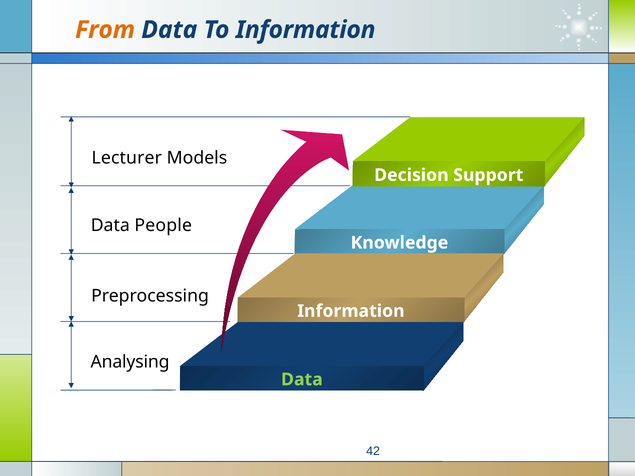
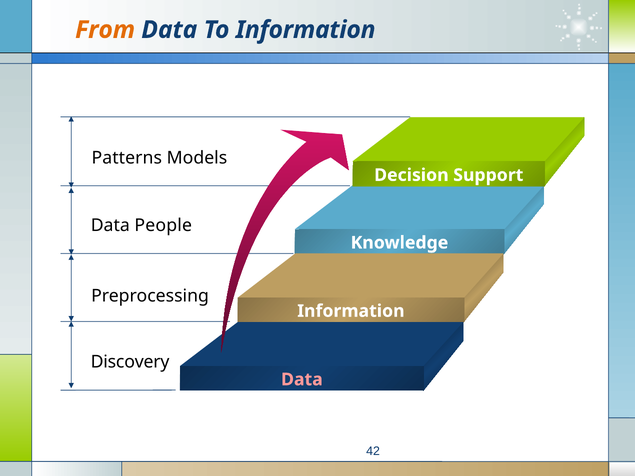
Lecturer: Lecturer -> Patterns
Analysing: Analysing -> Discovery
Data at (302, 380) colour: light green -> pink
